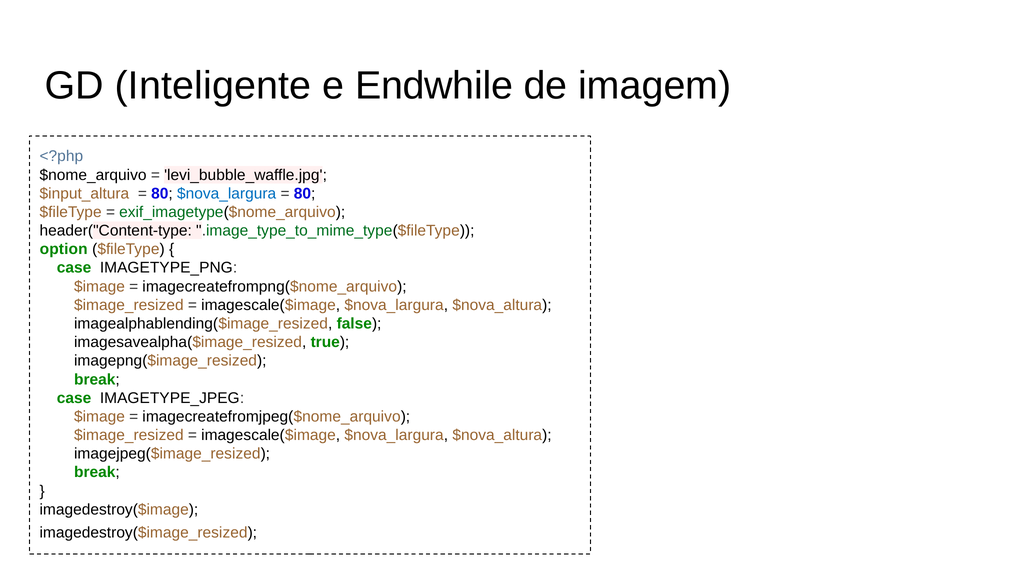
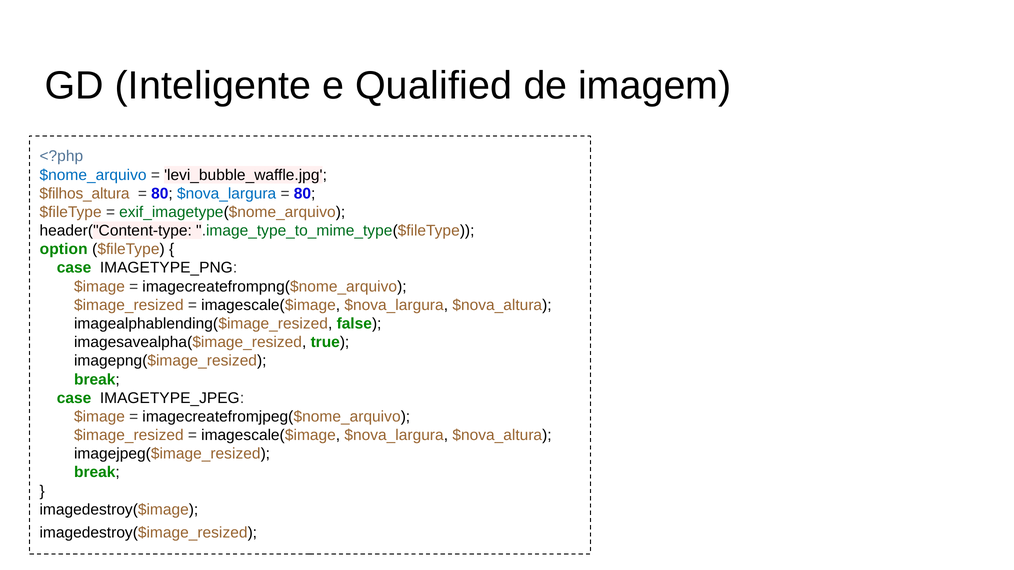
Endwhile: Endwhile -> Qualified
$nome_arquivo colour: black -> blue
$input_altura: $input_altura -> $filhos_altura
